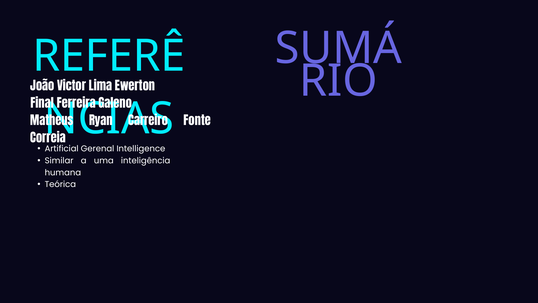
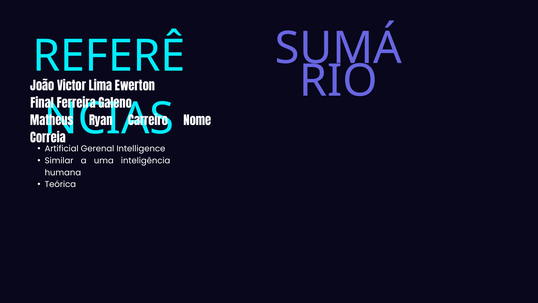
Fonte: Fonte -> Nome
